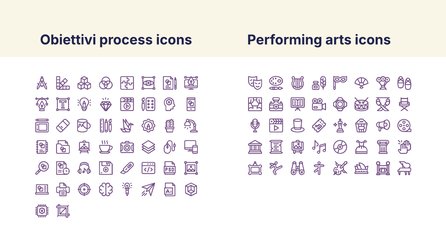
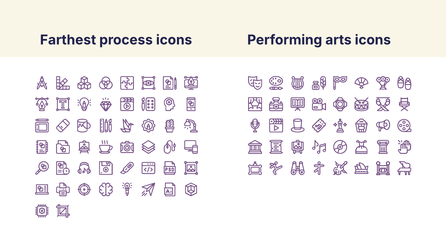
Obiettivi: Obiettivi -> Farthest
